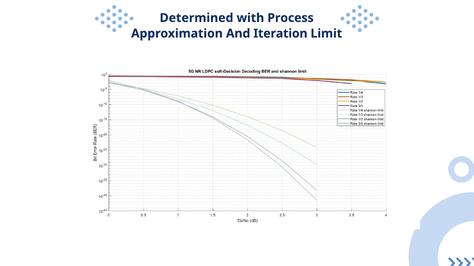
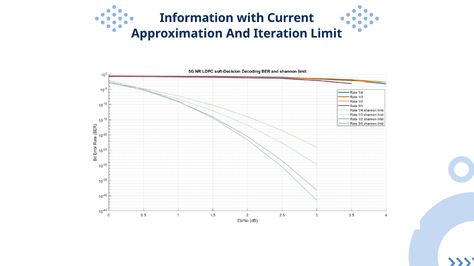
Determined: Determined -> Information
Process: Process -> Current
